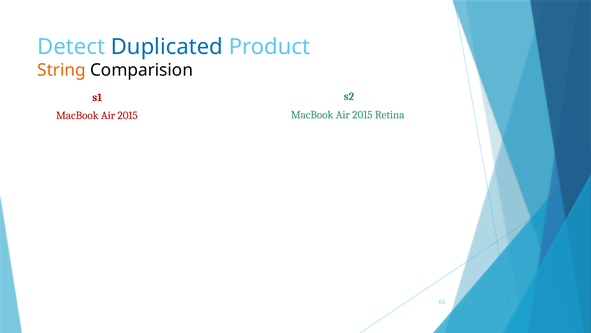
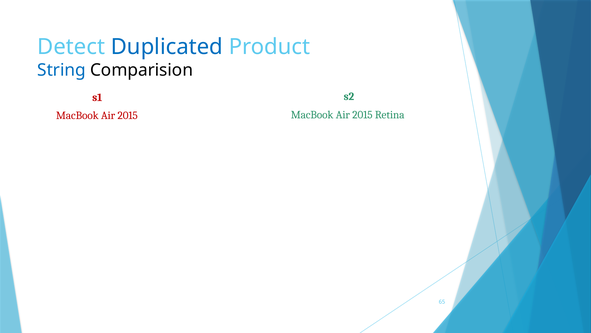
String colour: orange -> blue
